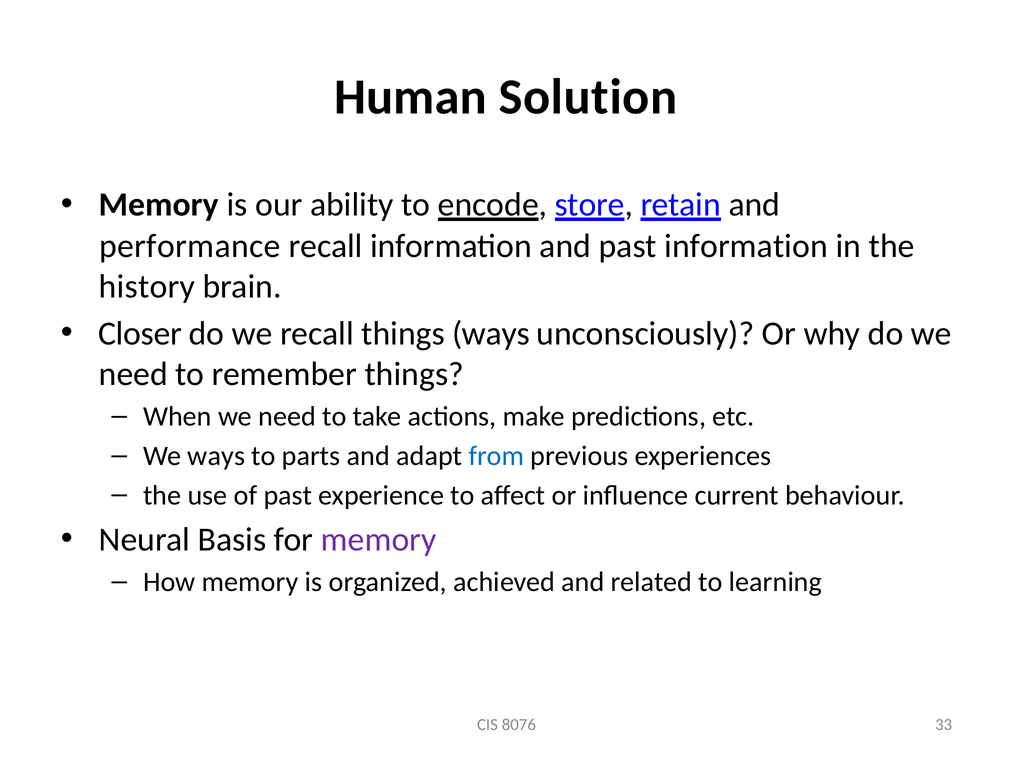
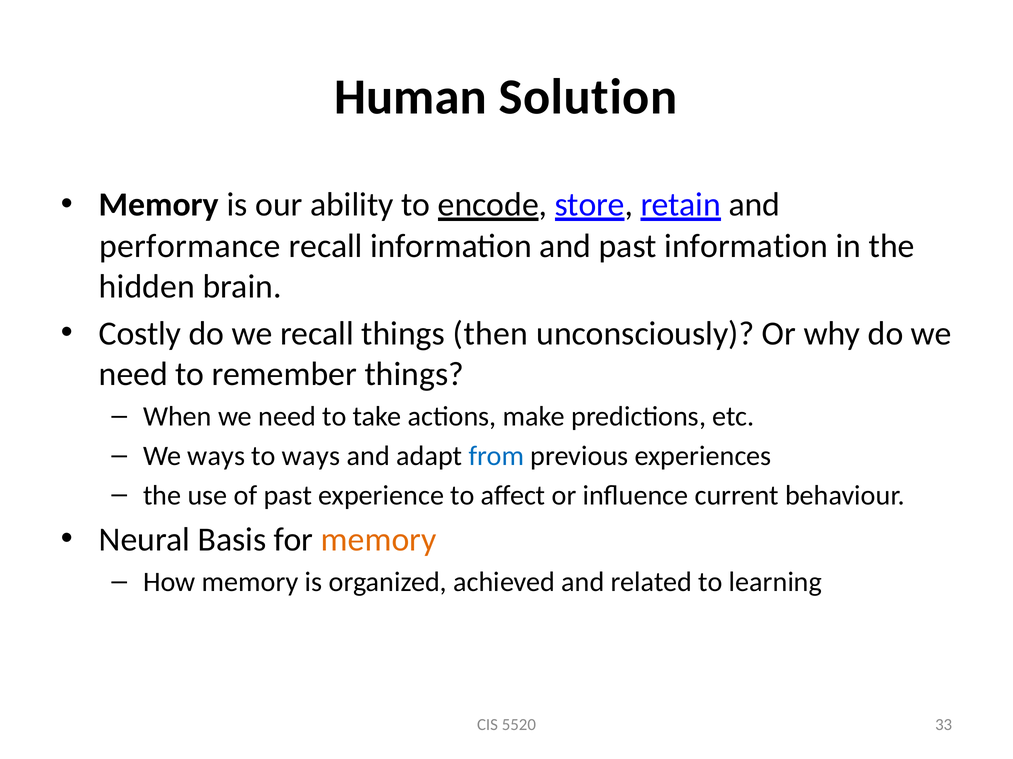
history: history -> hidden
Closer: Closer -> Costly
things ways: ways -> then
to parts: parts -> ways
memory at (379, 540) colour: purple -> orange
8076: 8076 -> 5520
